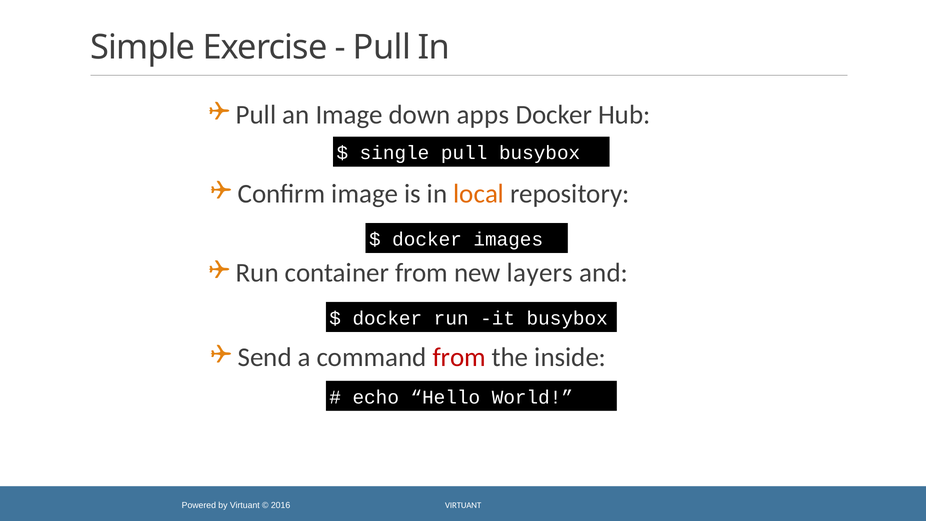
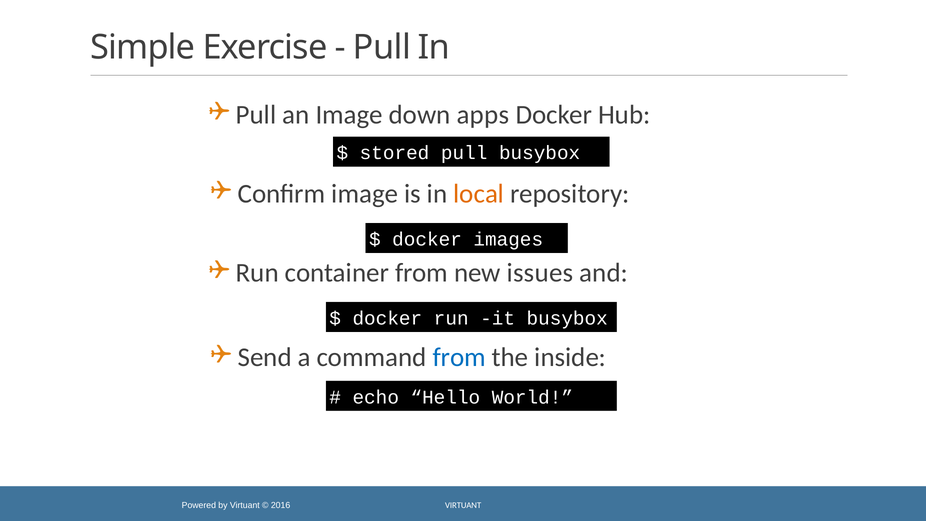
single: single -> stored
layers: layers -> issues
from at (459, 357) colour: red -> blue
